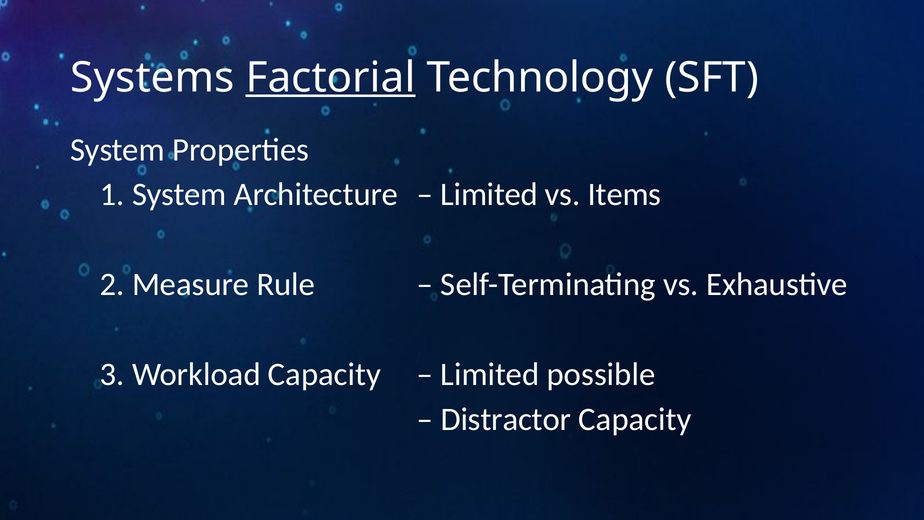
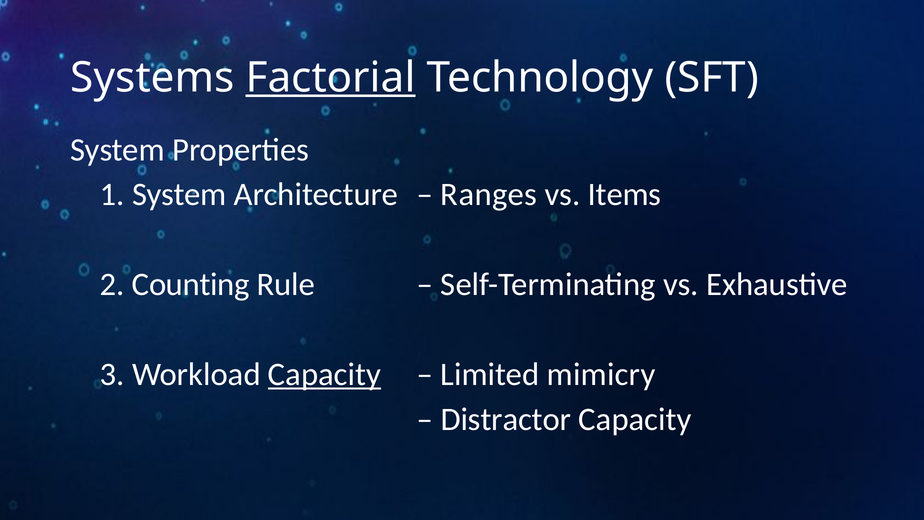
Limited at (489, 195): Limited -> Ranges
Measure: Measure -> Counting
Capacity at (324, 374) underline: none -> present
possible: possible -> mimicry
